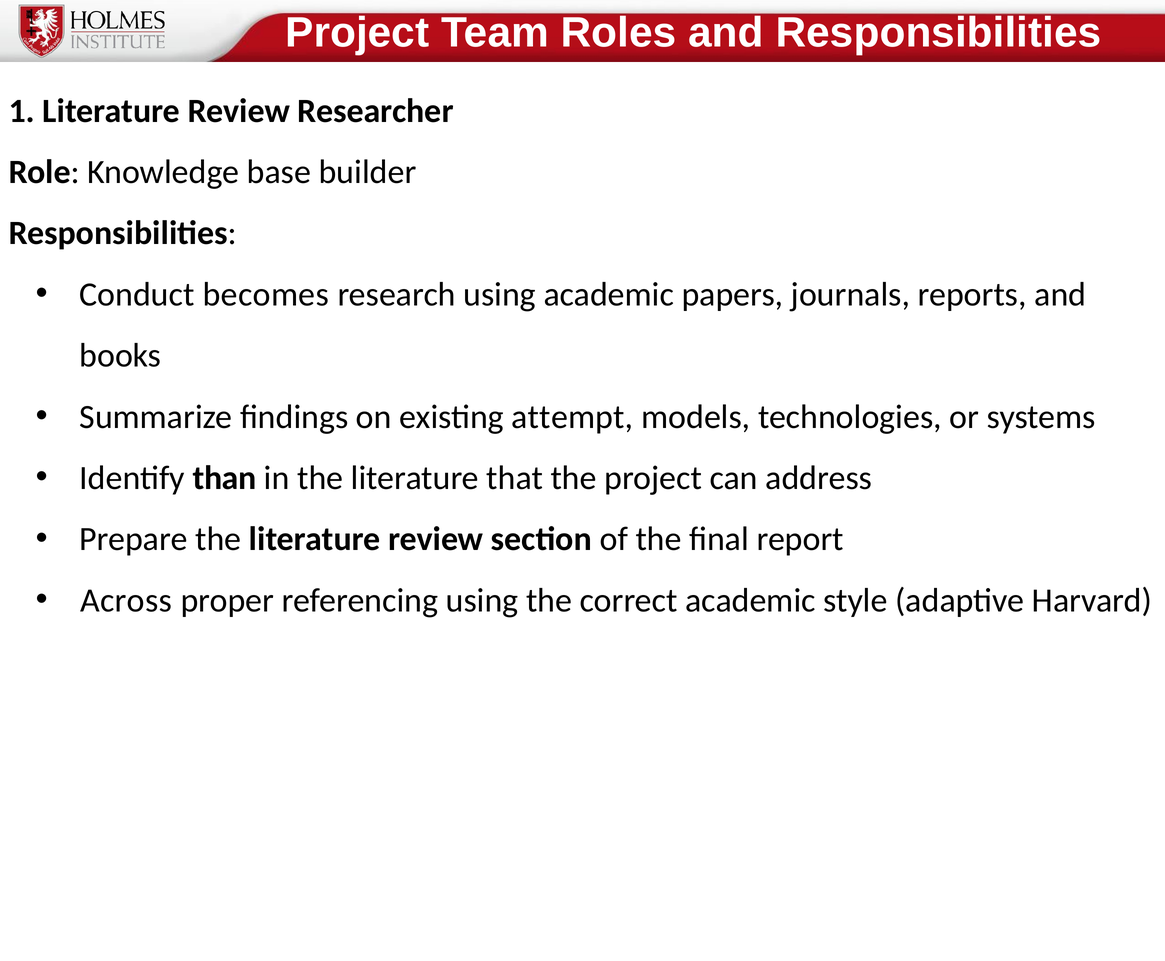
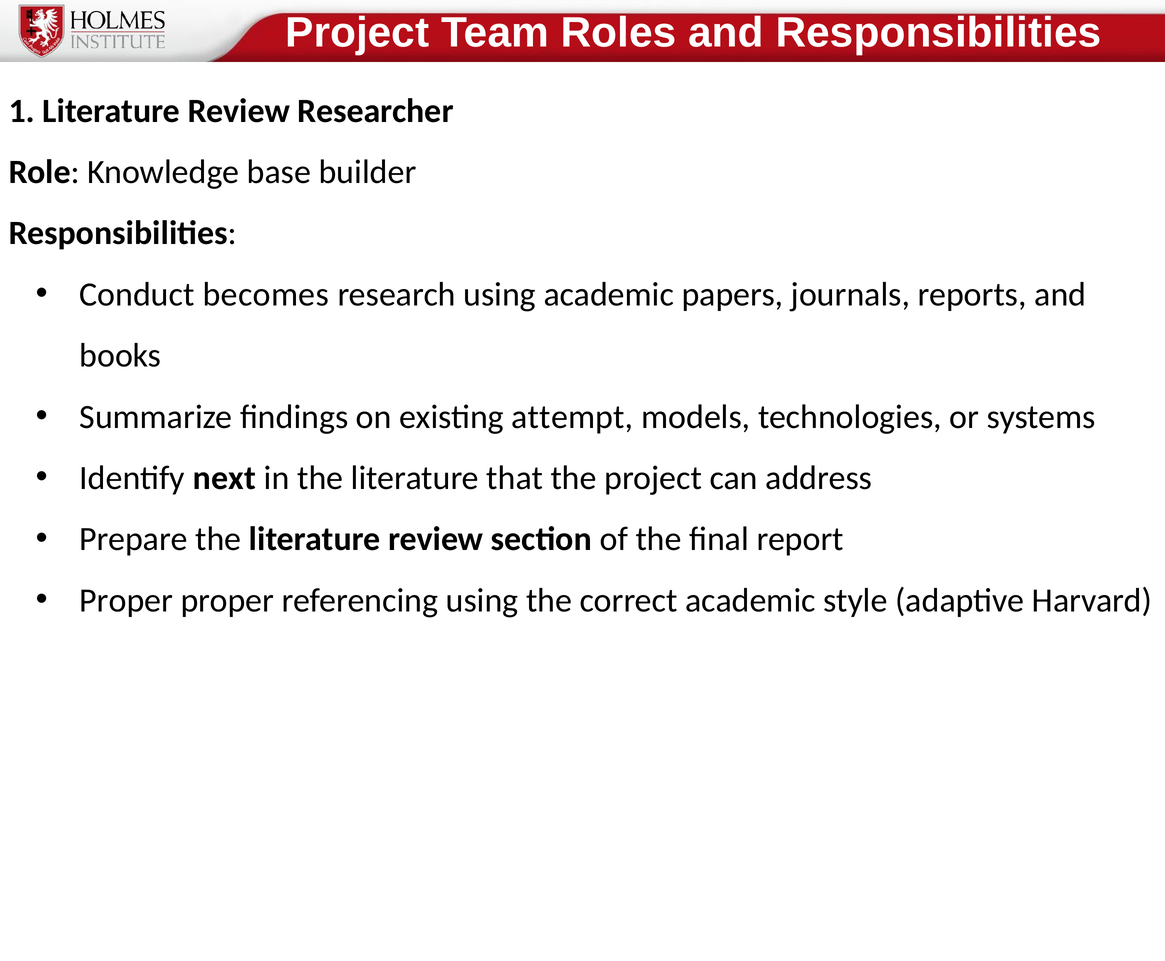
than: than -> next
Across at (126, 600): Across -> Proper
